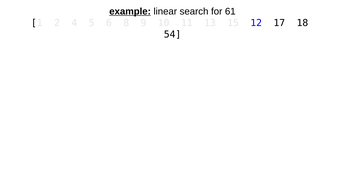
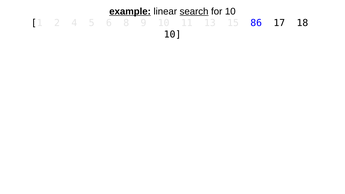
search underline: none -> present
for 61: 61 -> 10
12: 12 -> 86
54 at (173, 34): 54 -> 10
